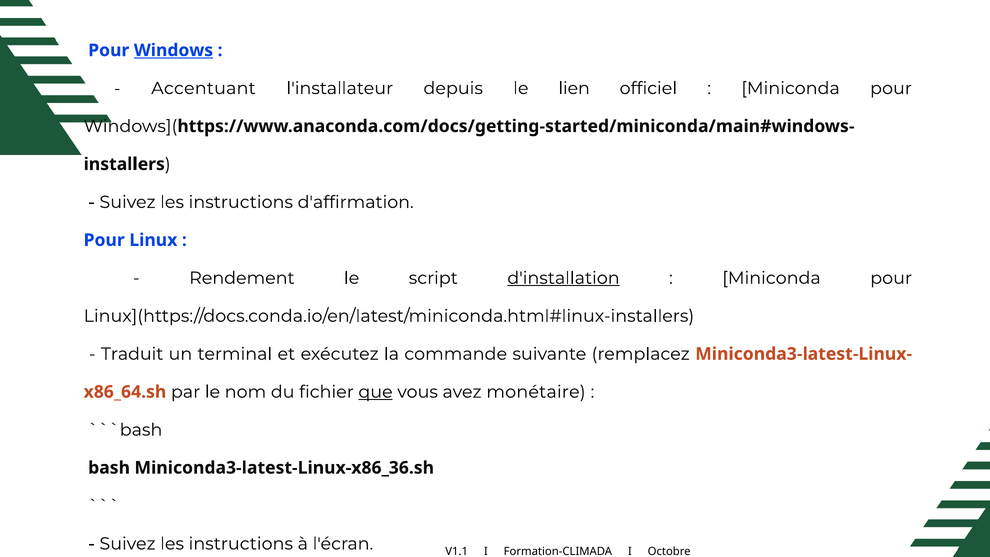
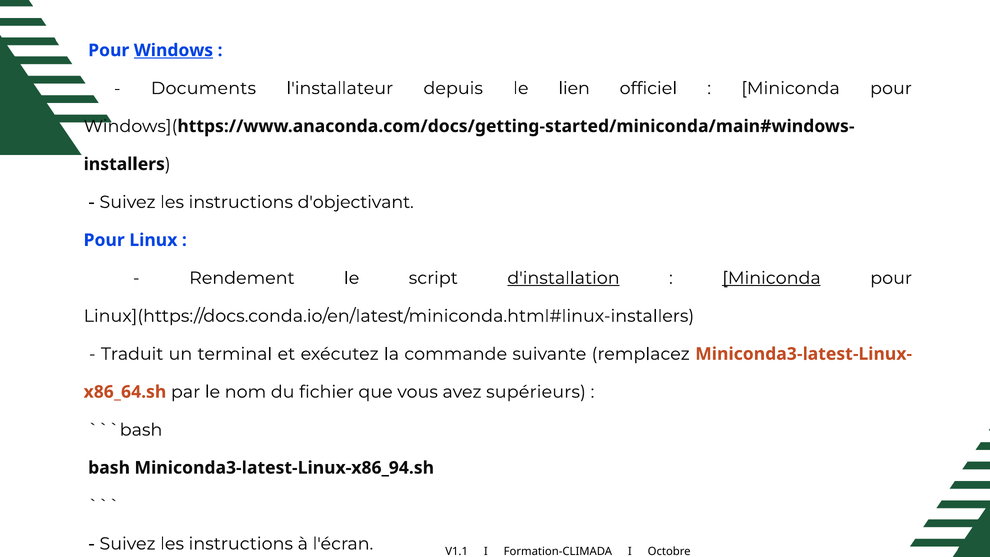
Accentuant: Accentuant -> Documents
d'affirmation: d'affirmation -> d'objectivant
Miniconda at (771, 278) underline: none -> present
que underline: present -> none
monétaire: monétaire -> supérieurs
Miniconda3-latest-Linux-x86_36.sh: Miniconda3-latest-Linux-x86_36.sh -> Miniconda3-latest-Linux-x86_94.sh
